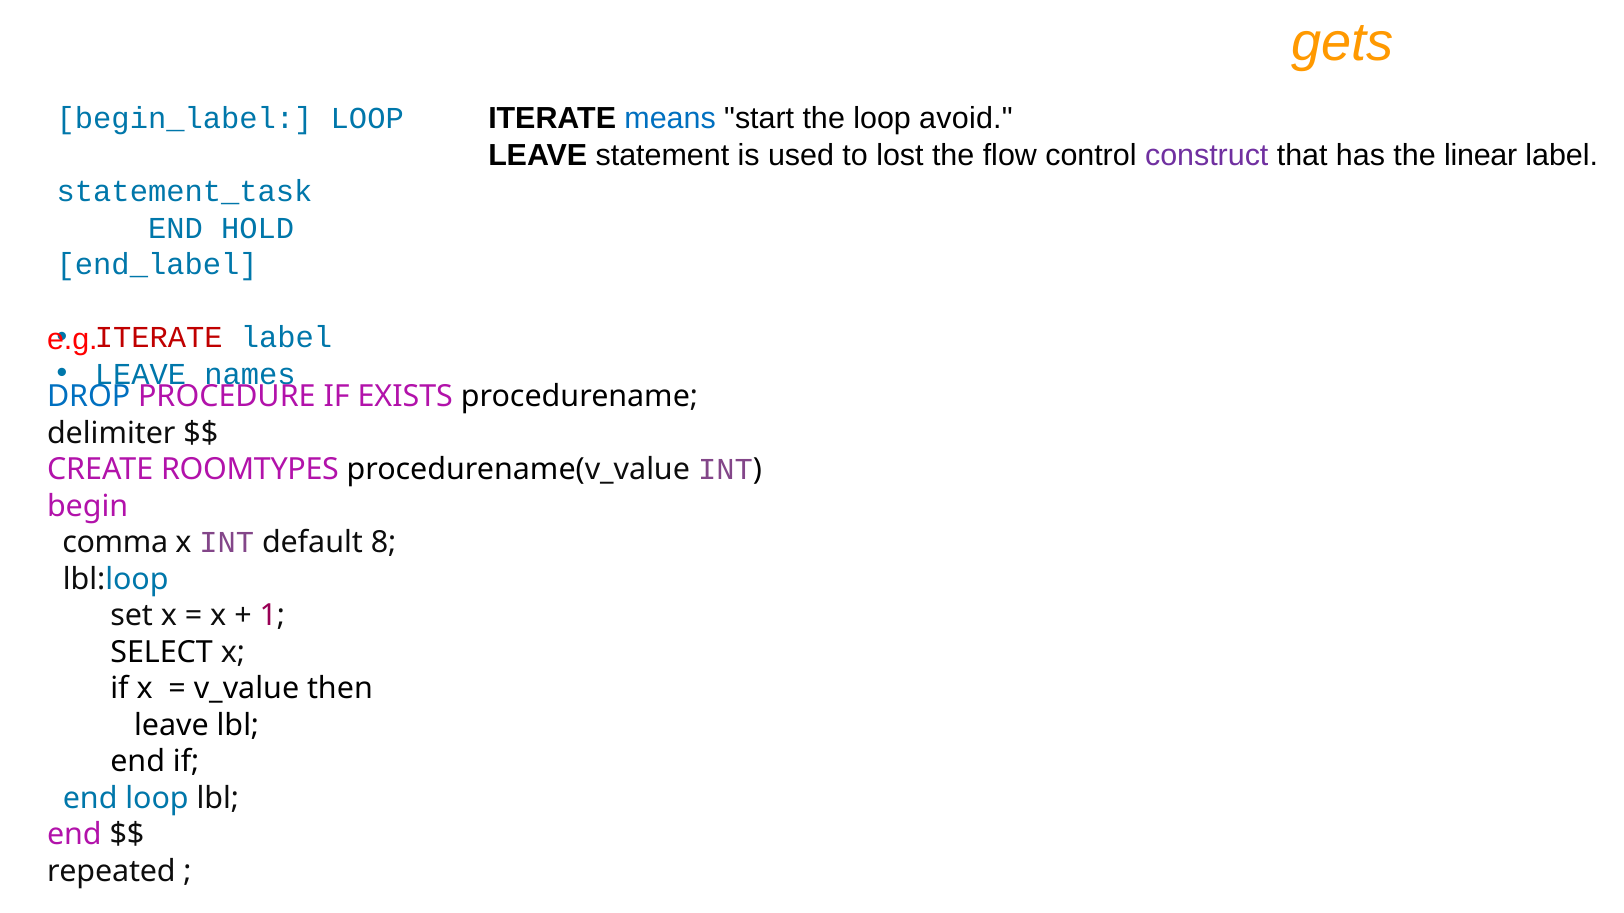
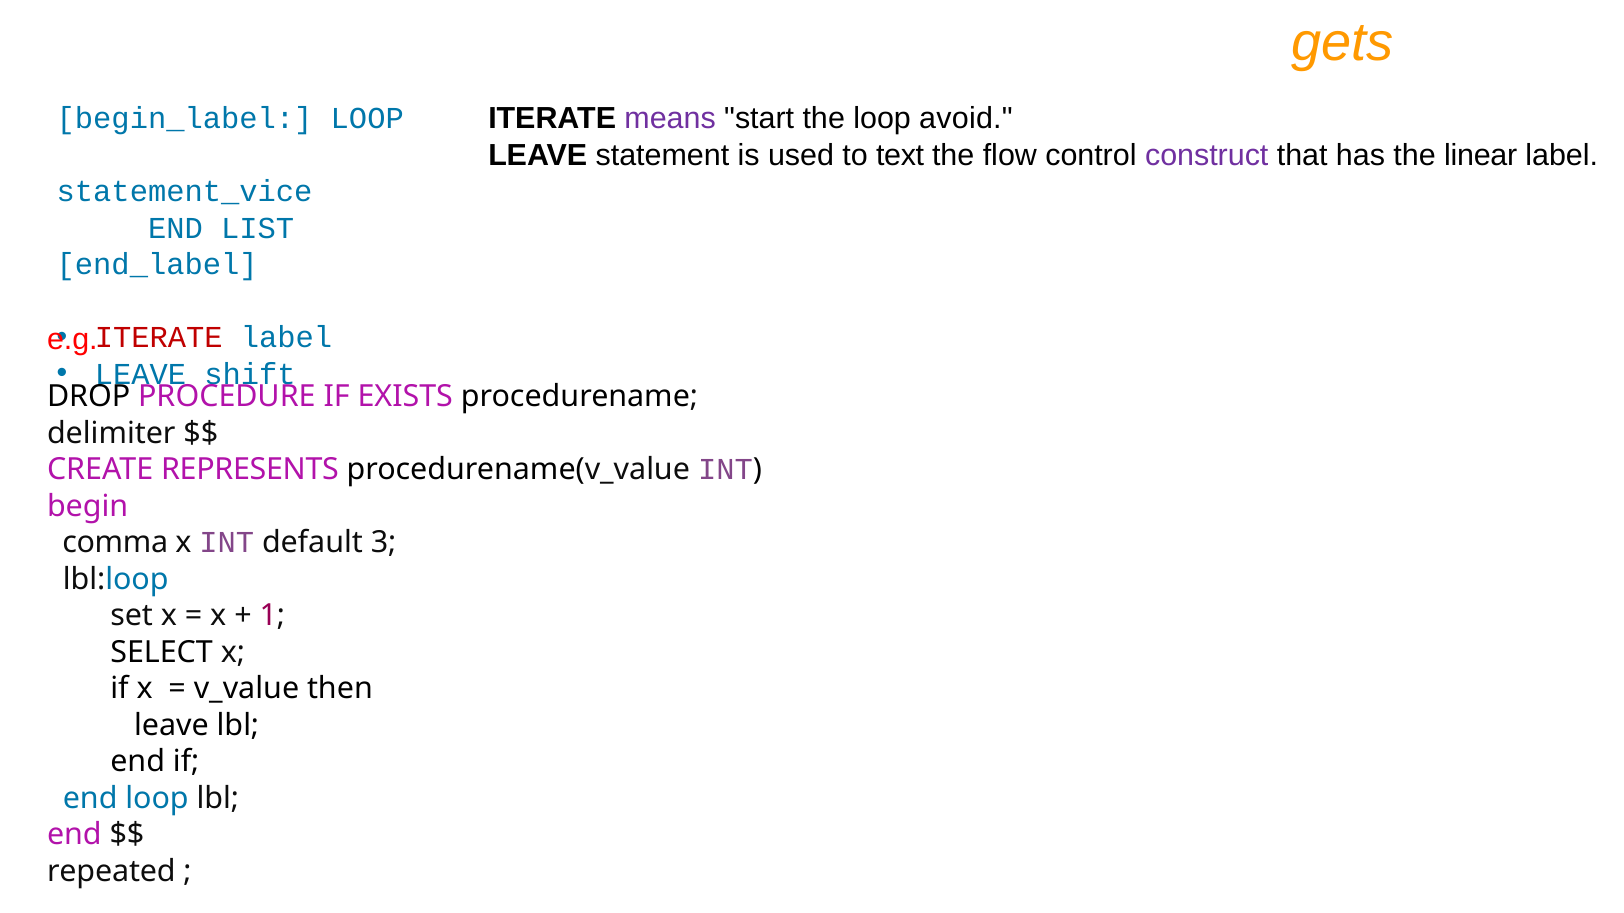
means colour: blue -> purple
lost: lost -> text
statement_task: statement_task -> statement_vice
HOLD: HOLD -> LIST
names: names -> shift
DROP colour: blue -> black
ROOMTYPES: ROOMTYPES -> REPRESENTS
8: 8 -> 3
